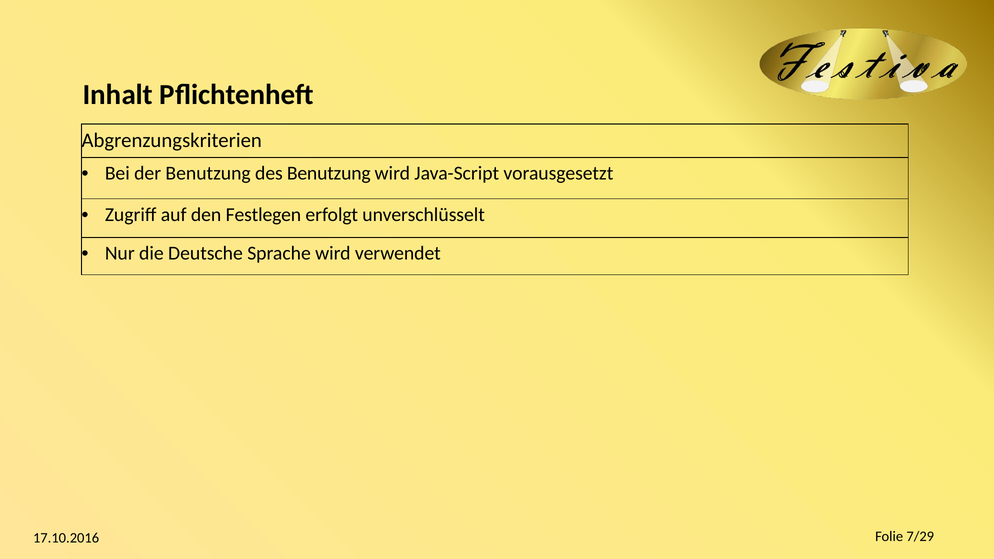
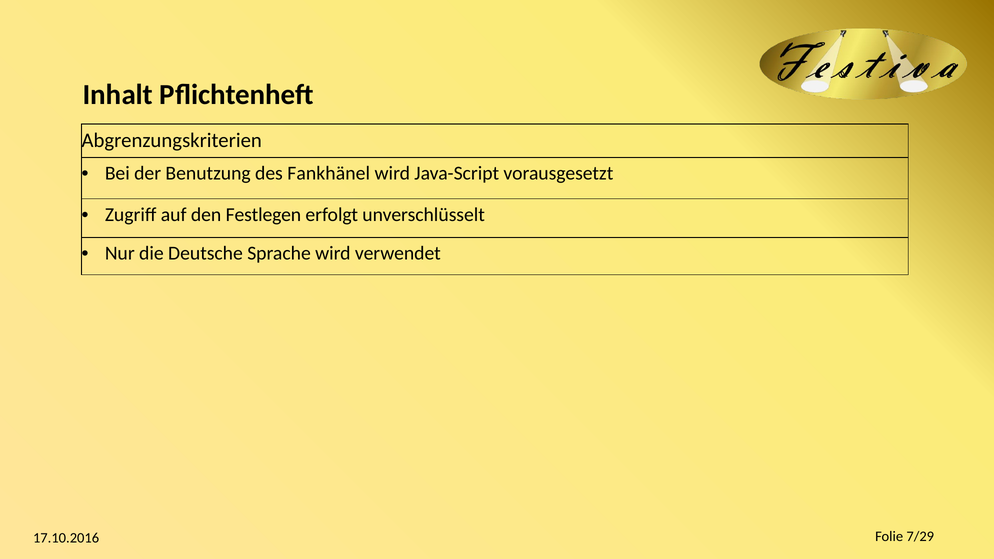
des Benutzung: Benutzung -> Fankhänel
